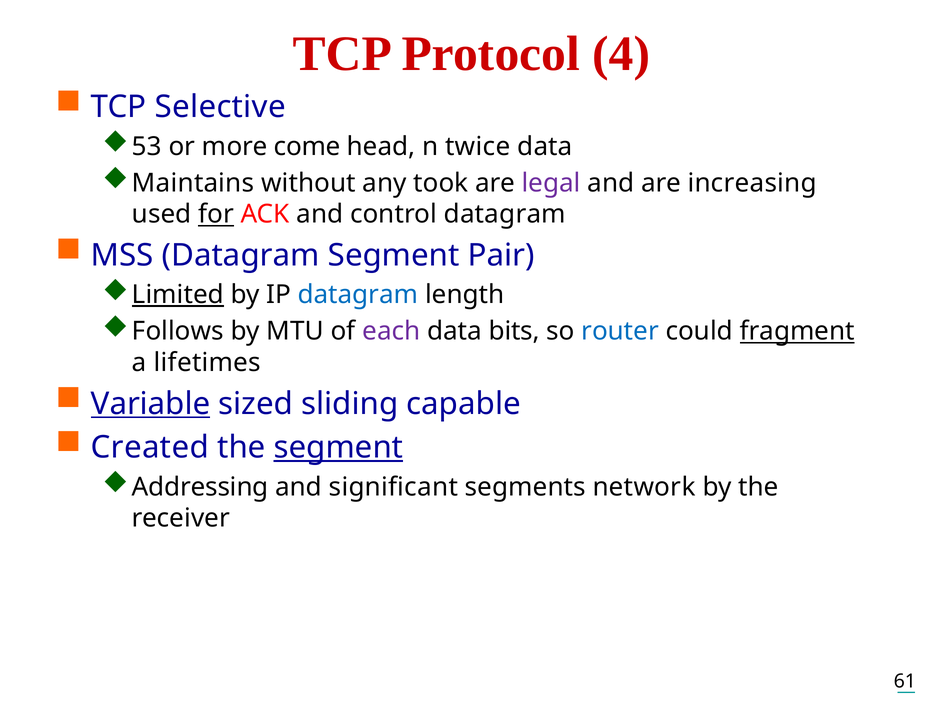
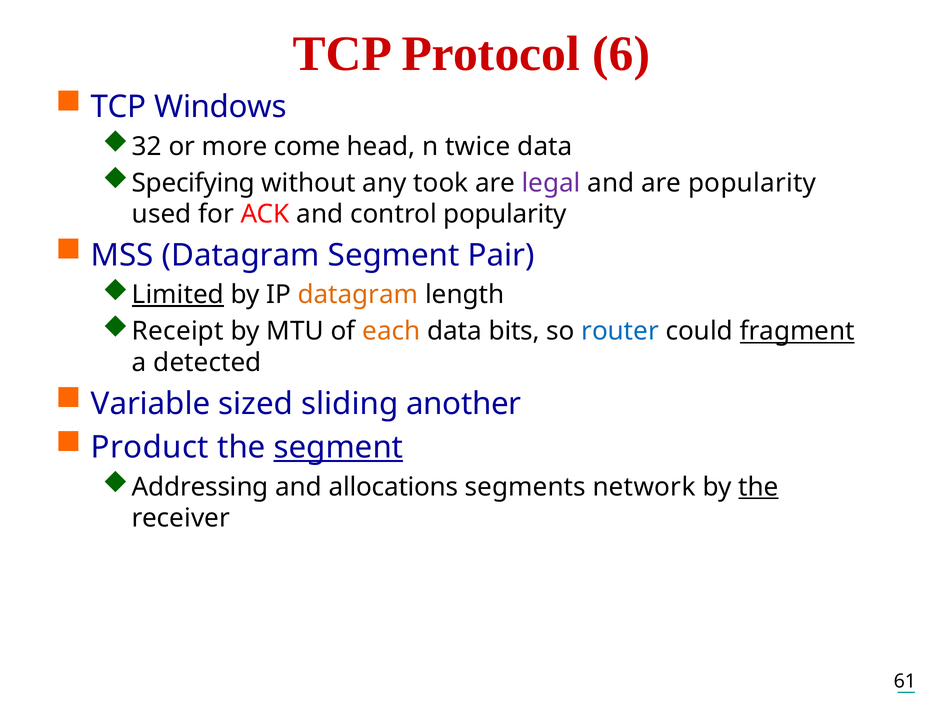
4: 4 -> 6
Selective: Selective -> Windows
53: 53 -> 32
Maintains: Maintains -> Specifying
are increasing: increasing -> popularity
for underline: present -> none
control datagram: datagram -> popularity
datagram at (358, 295) colour: blue -> orange
Follows: Follows -> Receipt
each colour: purple -> orange
lifetimes: lifetimes -> detected
Variable underline: present -> none
capable: capable -> another
Created: Created -> Product
significant: significant -> allocations
the at (758, 487) underline: none -> present
